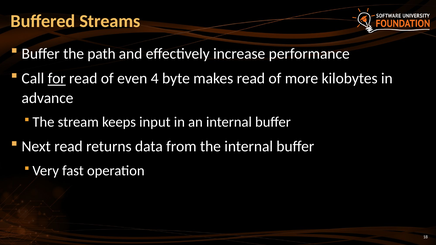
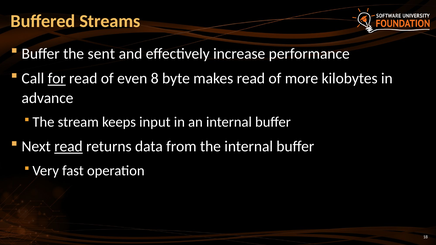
path: path -> sent
4: 4 -> 8
read at (68, 147) underline: none -> present
